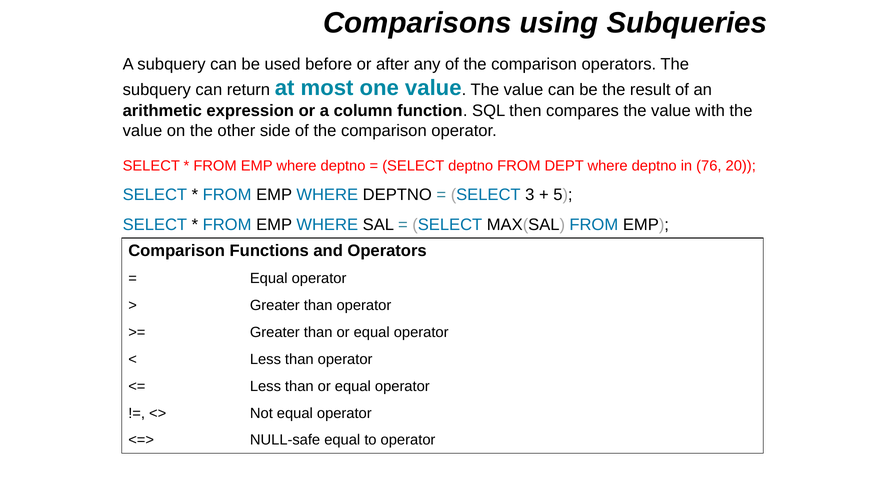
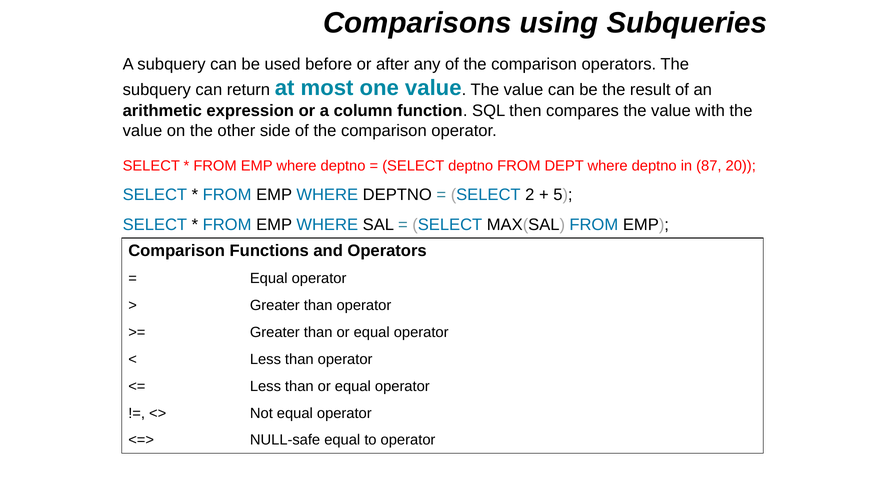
76: 76 -> 87
3: 3 -> 2
